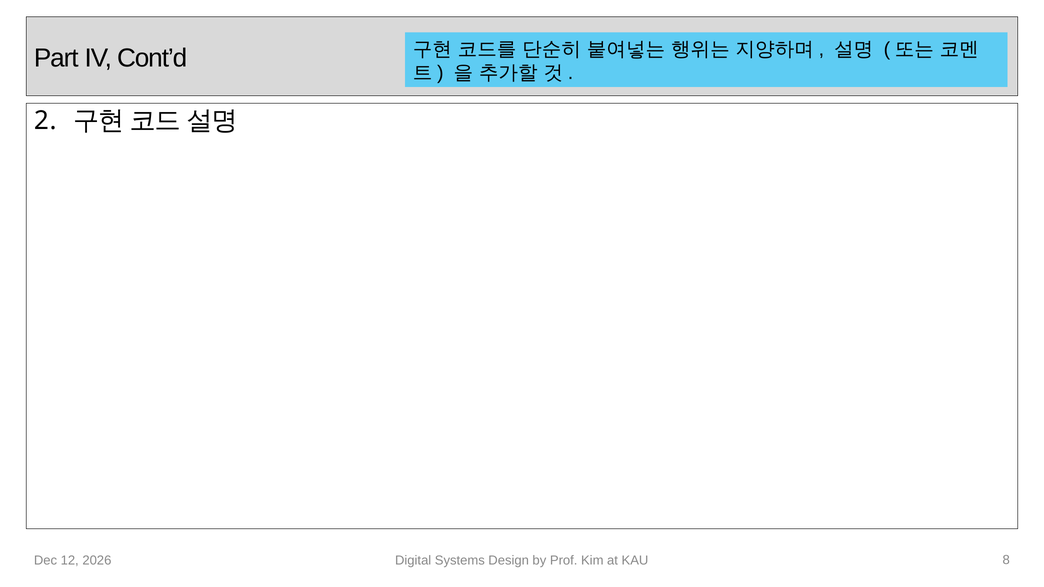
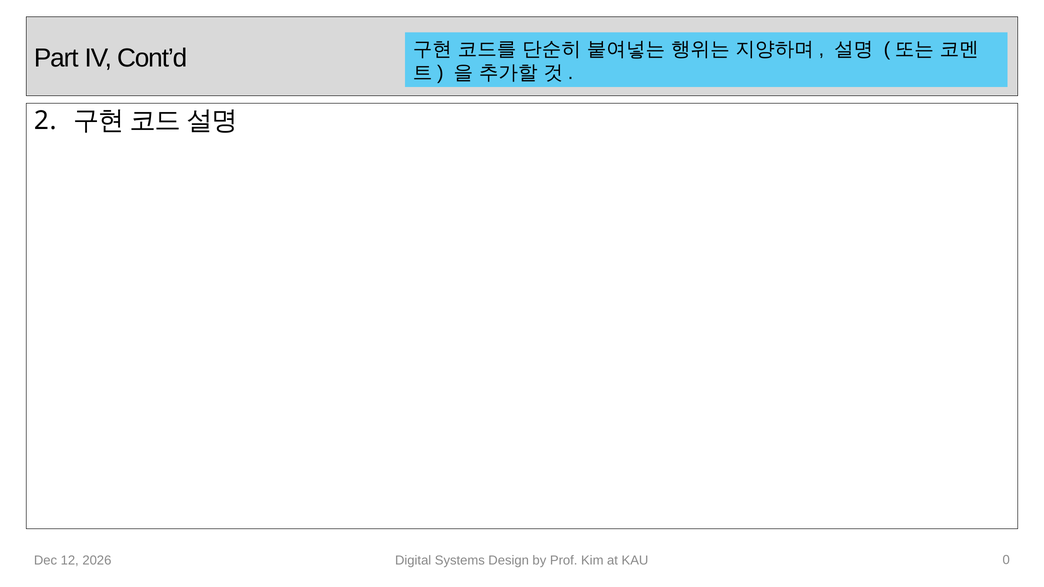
8: 8 -> 0
